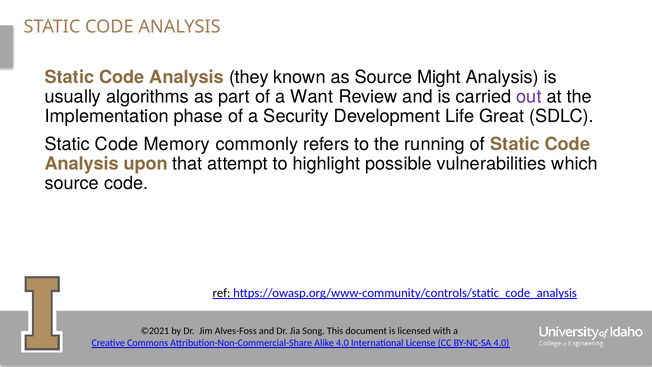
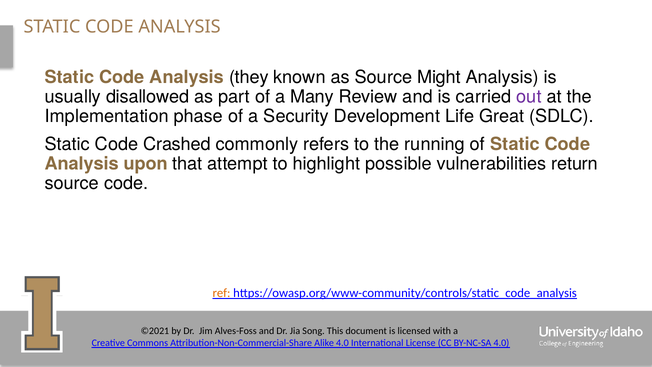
algorithms: algorithms -> disallowed
Want: Want -> Many
Memory: Memory -> Crashed
which: which -> return
ref colour: black -> orange
